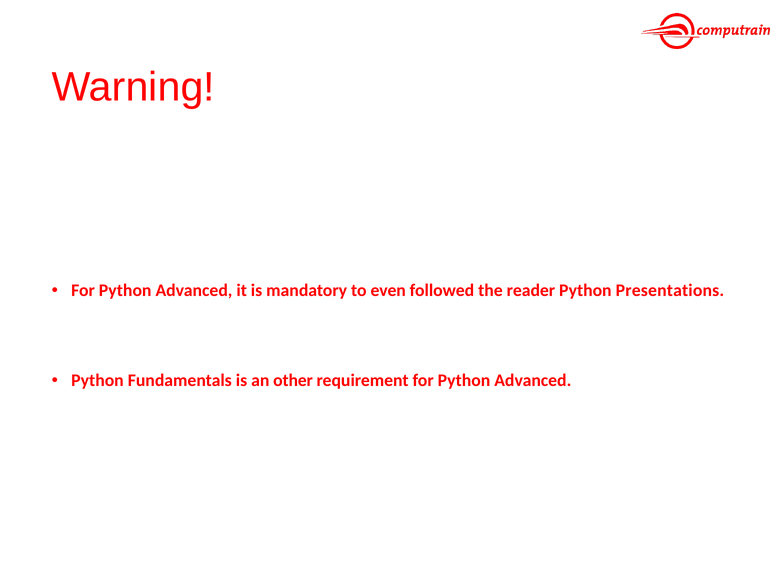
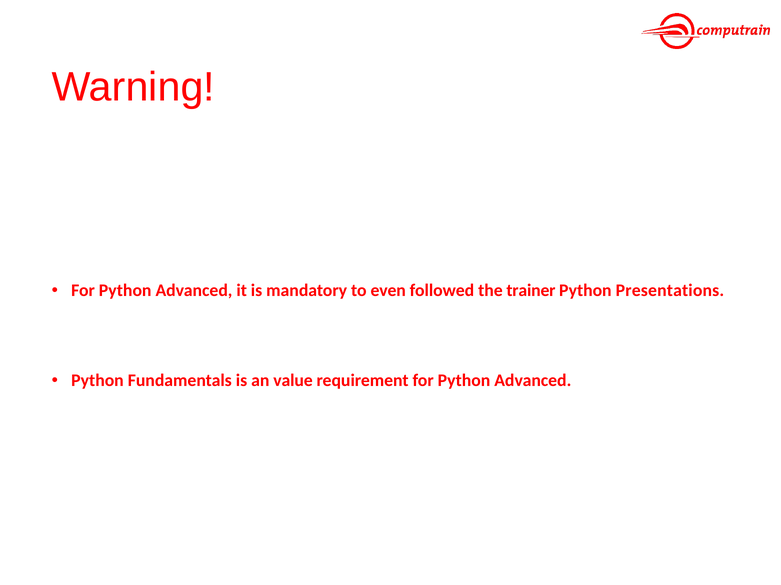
reader: reader -> trainer
other: other -> value
